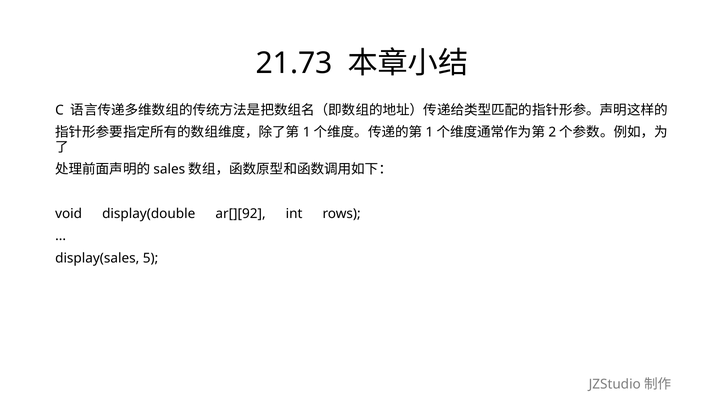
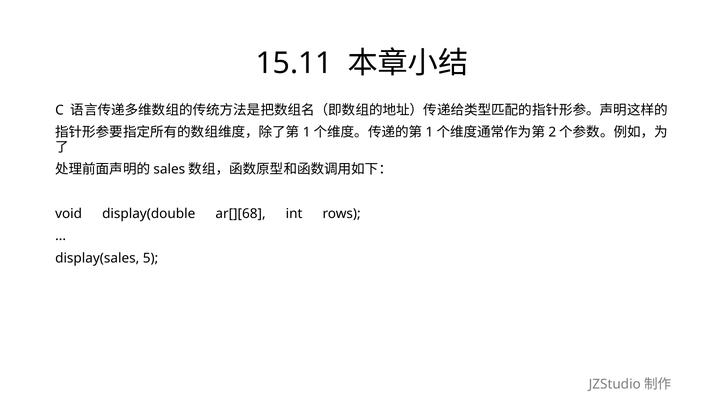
21.73: 21.73 -> 15.11
ar[][92: ar[][92 -> ar[][68
